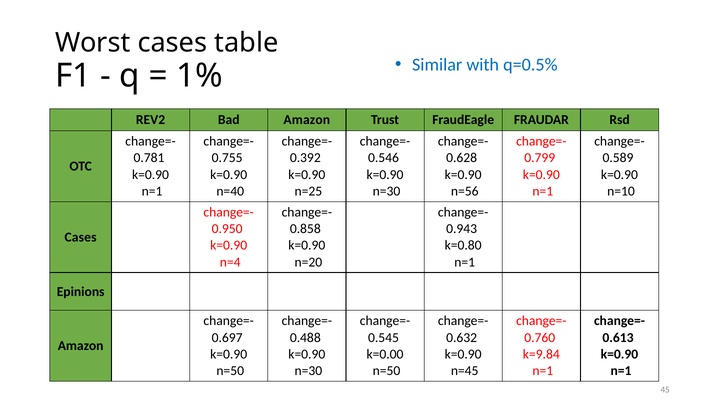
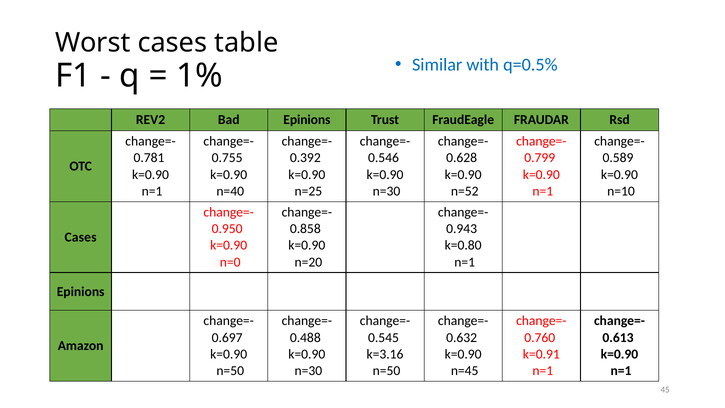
Bad Amazon: Amazon -> Epinions
n=56: n=56 -> n=52
n=4: n=4 -> n=0
k=0.00: k=0.00 -> k=3.16
k=9.84: k=9.84 -> k=0.91
